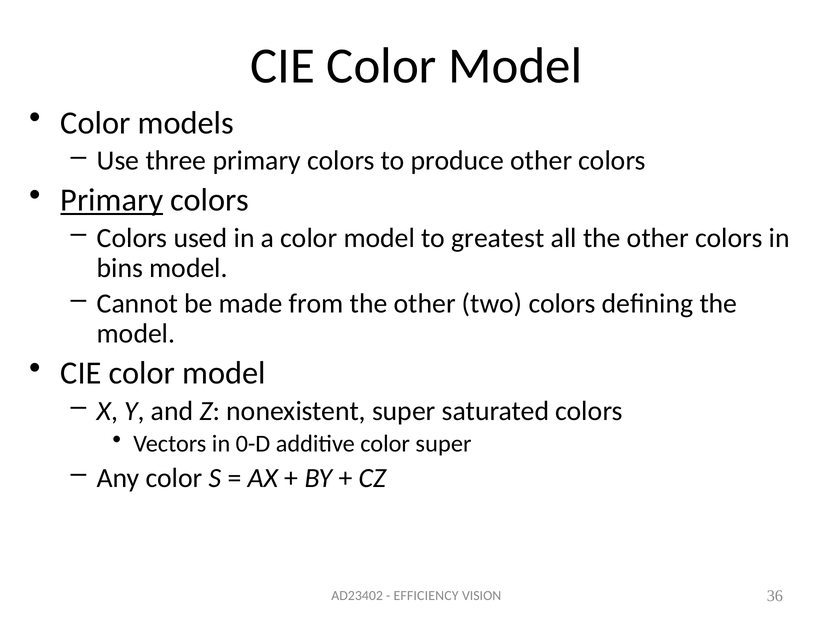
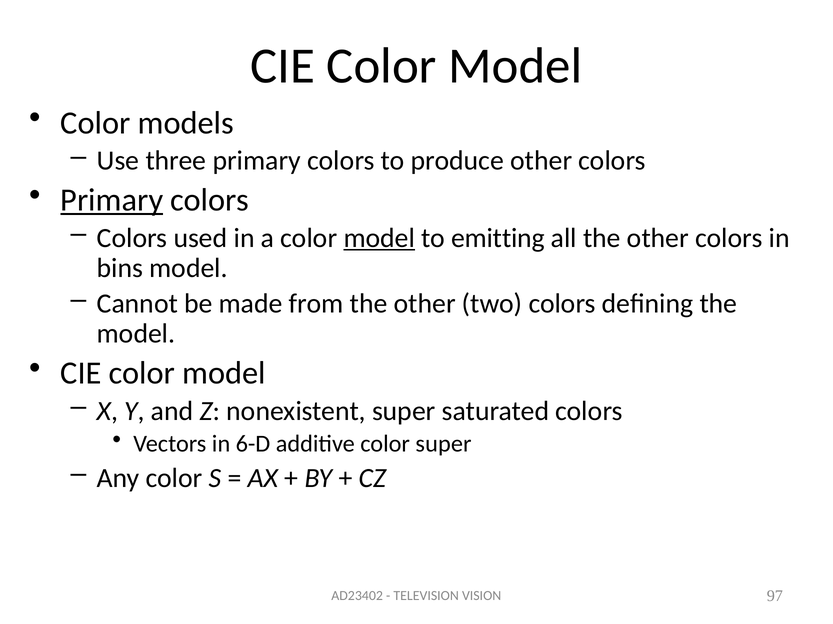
model at (379, 238) underline: none -> present
greatest: greatest -> emitting
0-D: 0-D -> 6-D
EFFICIENCY: EFFICIENCY -> TELEVISION
36: 36 -> 97
